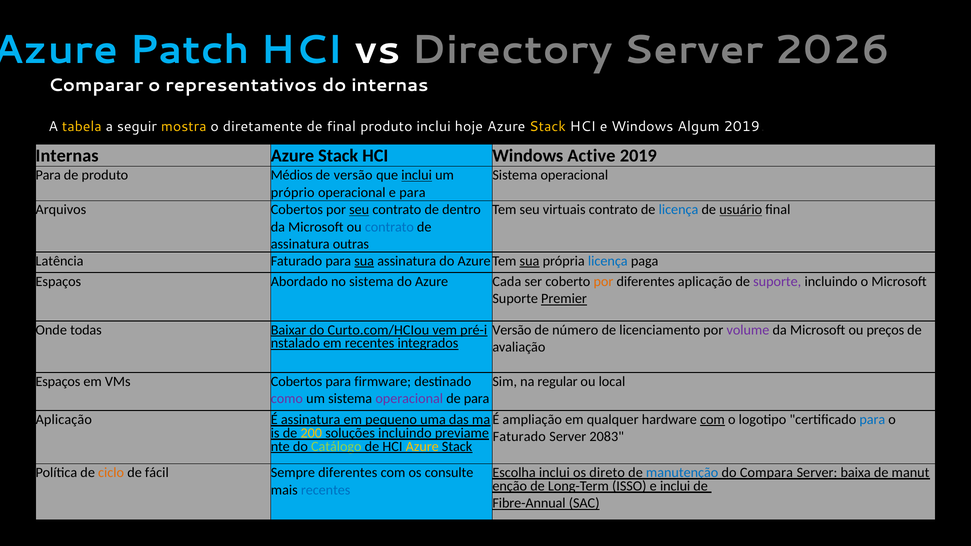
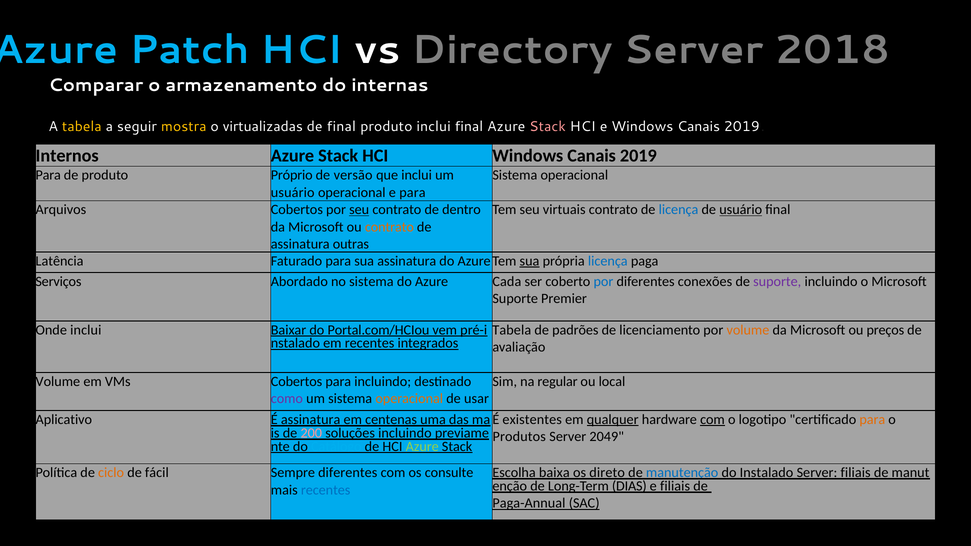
2026: 2026 -> 2018
representativos: representativos -> armazenamento
diretamente: diretamente -> virtualizadas
inclui hoje: hoje -> final
Stack at (548, 126) colour: yellow -> pink
e Windows Algum: Algum -> Canais
Internas at (67, 156): Internas -> Internos
HCI Windows Active: Active -> Canais
Médios: Médios -> Próprio
inclui at (417, 175) underline: present -> none
próprio at (293, 192): próprio -> usuário
contrato at (389, 227) colour: blue -> orange
sua at (364, 261) underline: present -> none
Espaços at (58, 282): Espaços -> Serviços
por at (603, 282) colour: orange -> blue
diferentes aplicação: aplicação -> conexões
Premier underline: present -> none
Onde todas: todas -> inclui
Curto.com/HCIou: Curto.com/HCIou -> Portal.com/HCIou
Versão at (512, 330): Versão -> Tabela
número: número -> padrões
volume at (748, 330) colour: purple -> orange
Espaços at (58, 382): Espaços -> Volume
para firmware: firmware -> incluindo
operacional at (409, 399) colour: purple -> orange
de para: para -> usar
Aplicação at (64, 420): Aplicação -> Aplicativo
pequeno: pequeno -> centenas
ampliação: ampliação -> existentes
qualquer underline: none -> present
para at (872, 420) colour: blue -> orange
200 colour: yellow -> pink
Faturado at (519, 437): Faturado -> Produtos
2083: 2083 -> 2049
Catálogo colour: light green -> light blue
Azure at (422, 446) colour: yellow -> light green
Escolha inclui: inclui -> baixa
Compara: Compara -> Instalado
Server baixa: baixa -> filiais
ISSO: ISSO -> DIAS
e inclui: inclui -> filiais
Fibre-Annual: Fibre-Annual -> Paga-Annual
